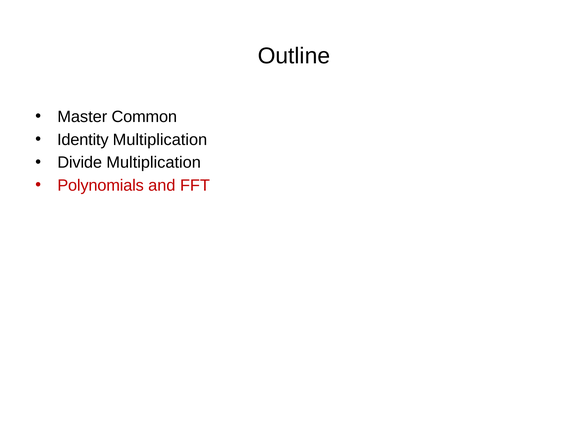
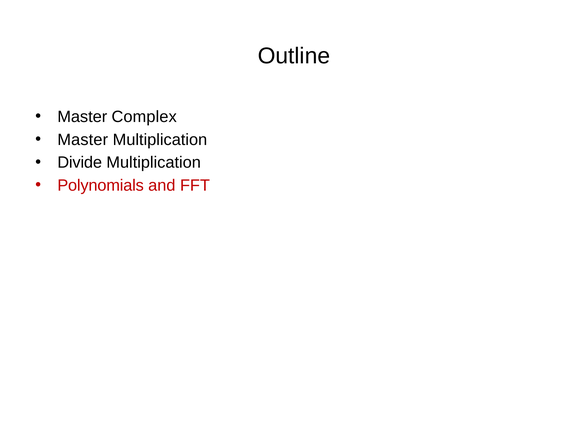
Common: Common -> Complex
Identity at (83, 140): Identity -> Master
